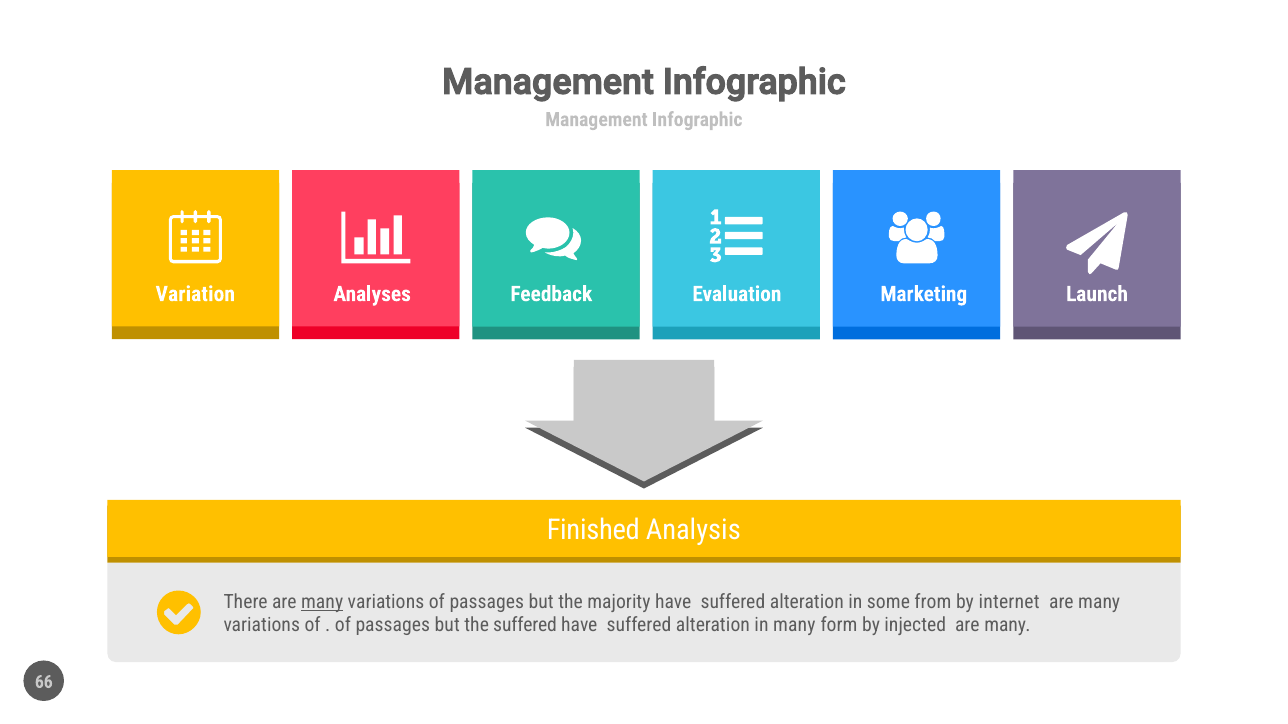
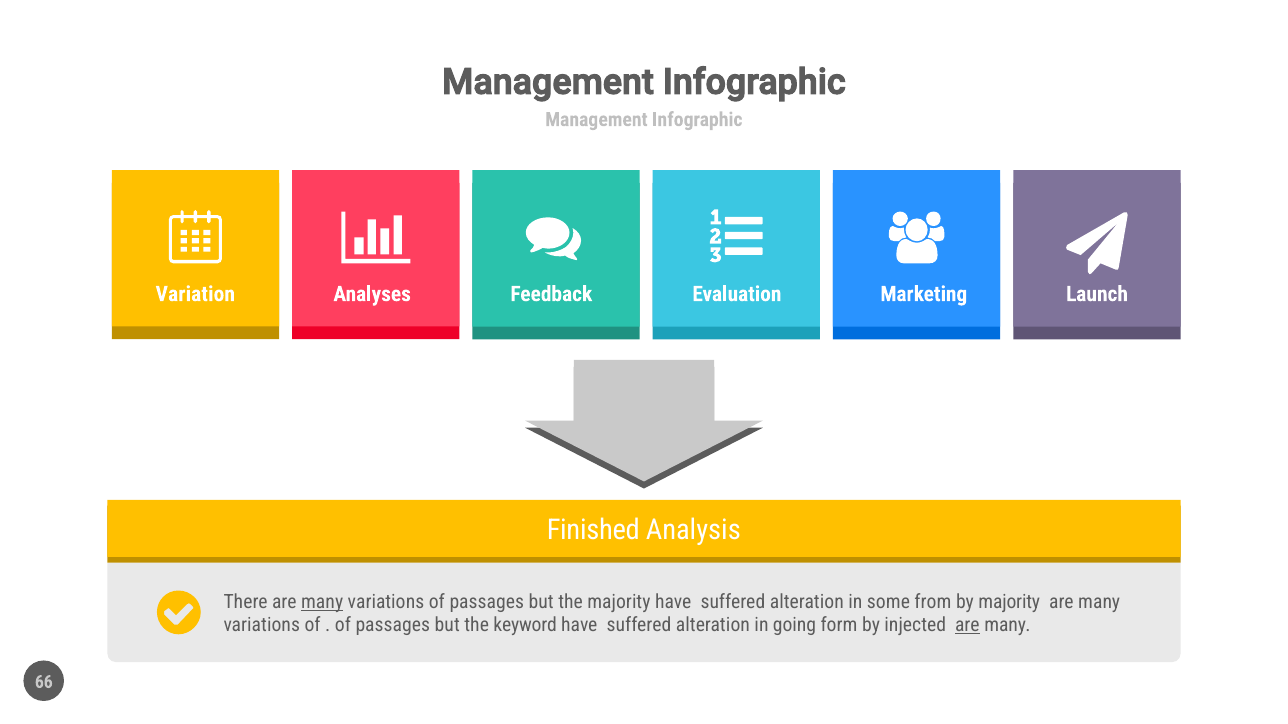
by internet: internet -> majority
the suffered: suffered -> keyword
in many: many -> going
are at (967, 626) underline: none -> present
